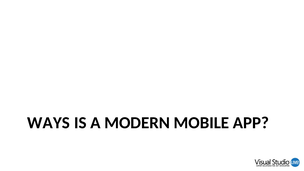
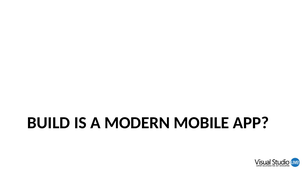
WAYS: WAYS -> BUILD
